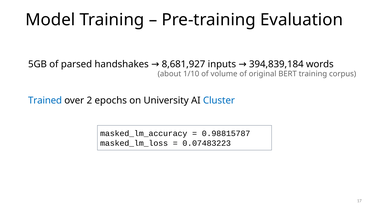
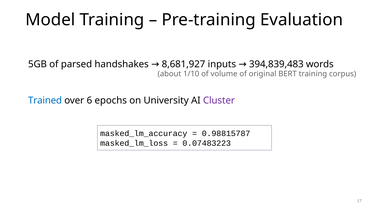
394,839,184: 394,839,184 -> 394,839,483
2: 2 -> 6
Cluster colour: blue -> purple
